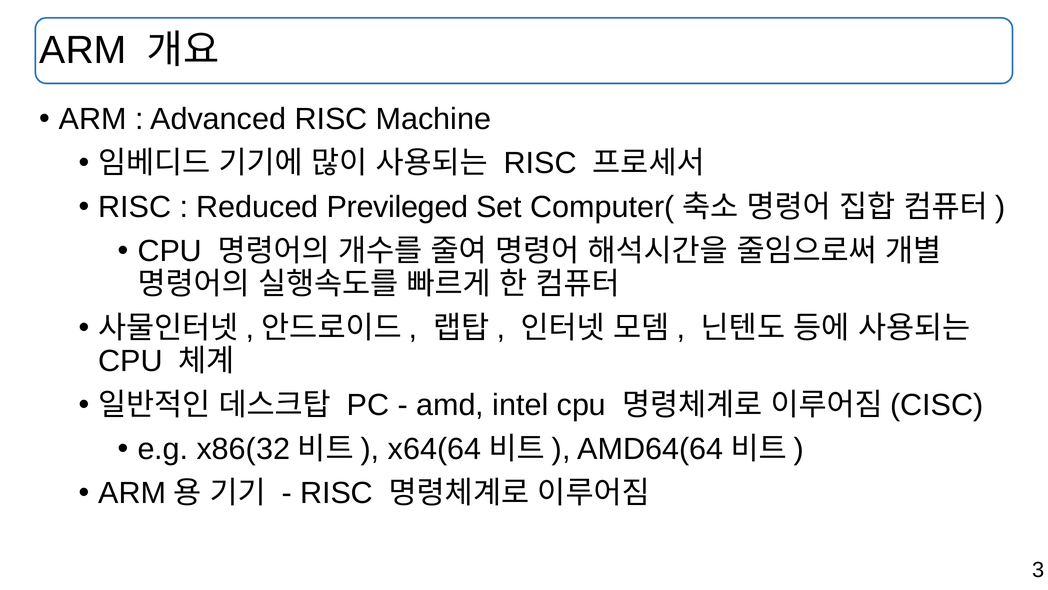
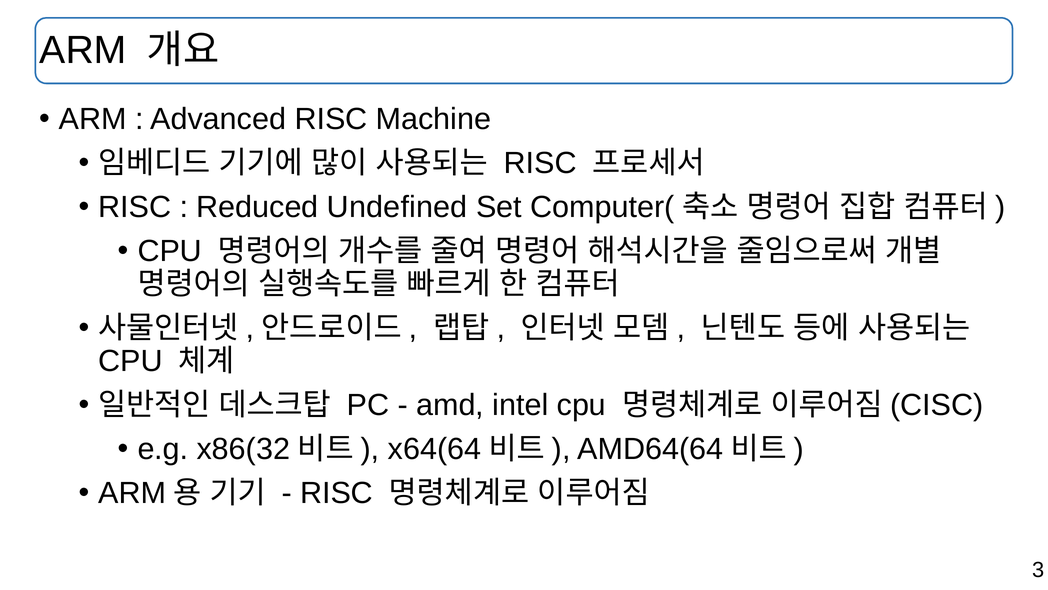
Previleged: Previleged -> Undefined
